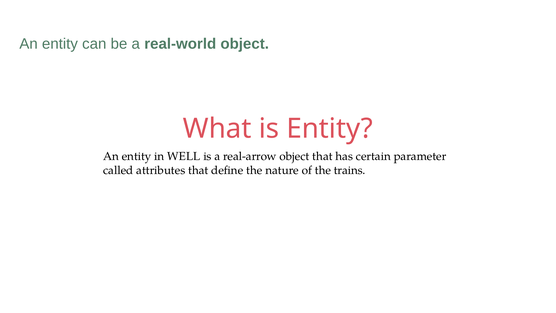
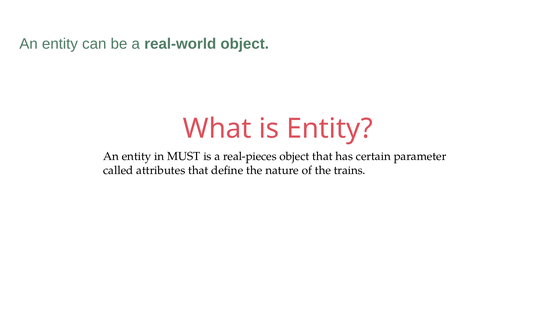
WELL: WELL -> MUST
real-arrow: real-arrow -> real-pieces
